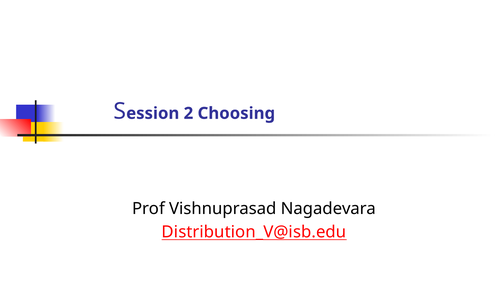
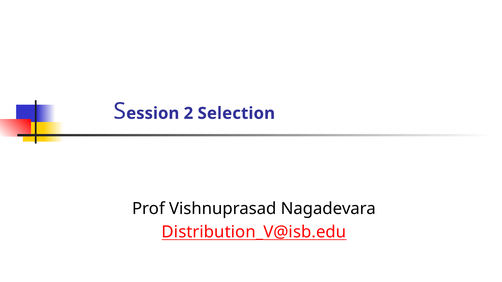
Choosing: Choosing -> Selection
